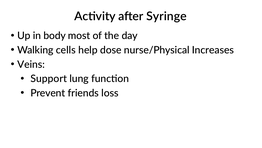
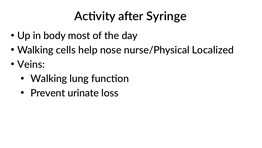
dose: dose -> nose
Increases: Increases -> Localized
Support at (49, 78): Support -> Walking
friends: friends -> urinate
